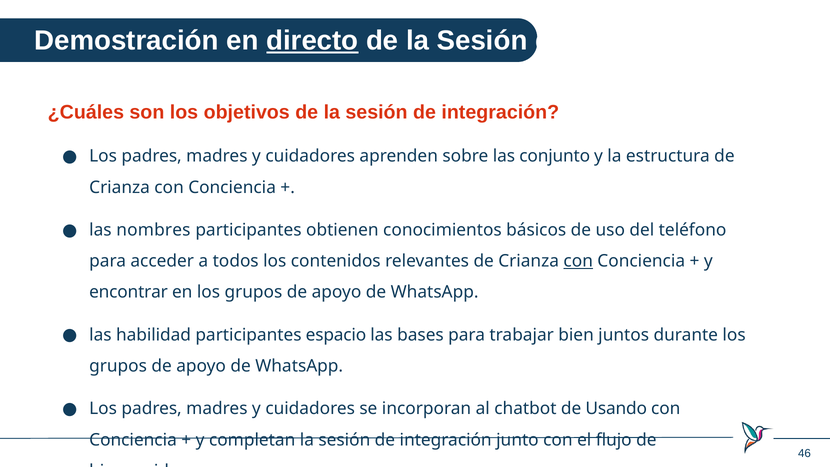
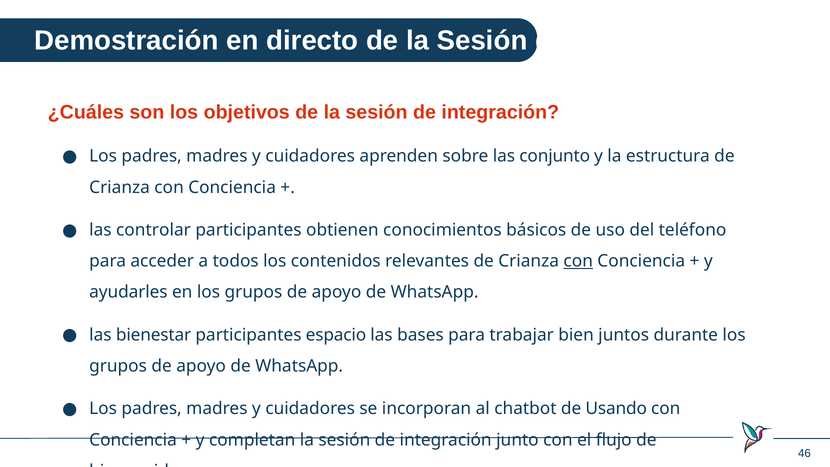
directo underline: present -> none
nombres: nombres -> controlar
encontrar: encontrar -> ayudarles
habilidad: habilidad -> bienestar
